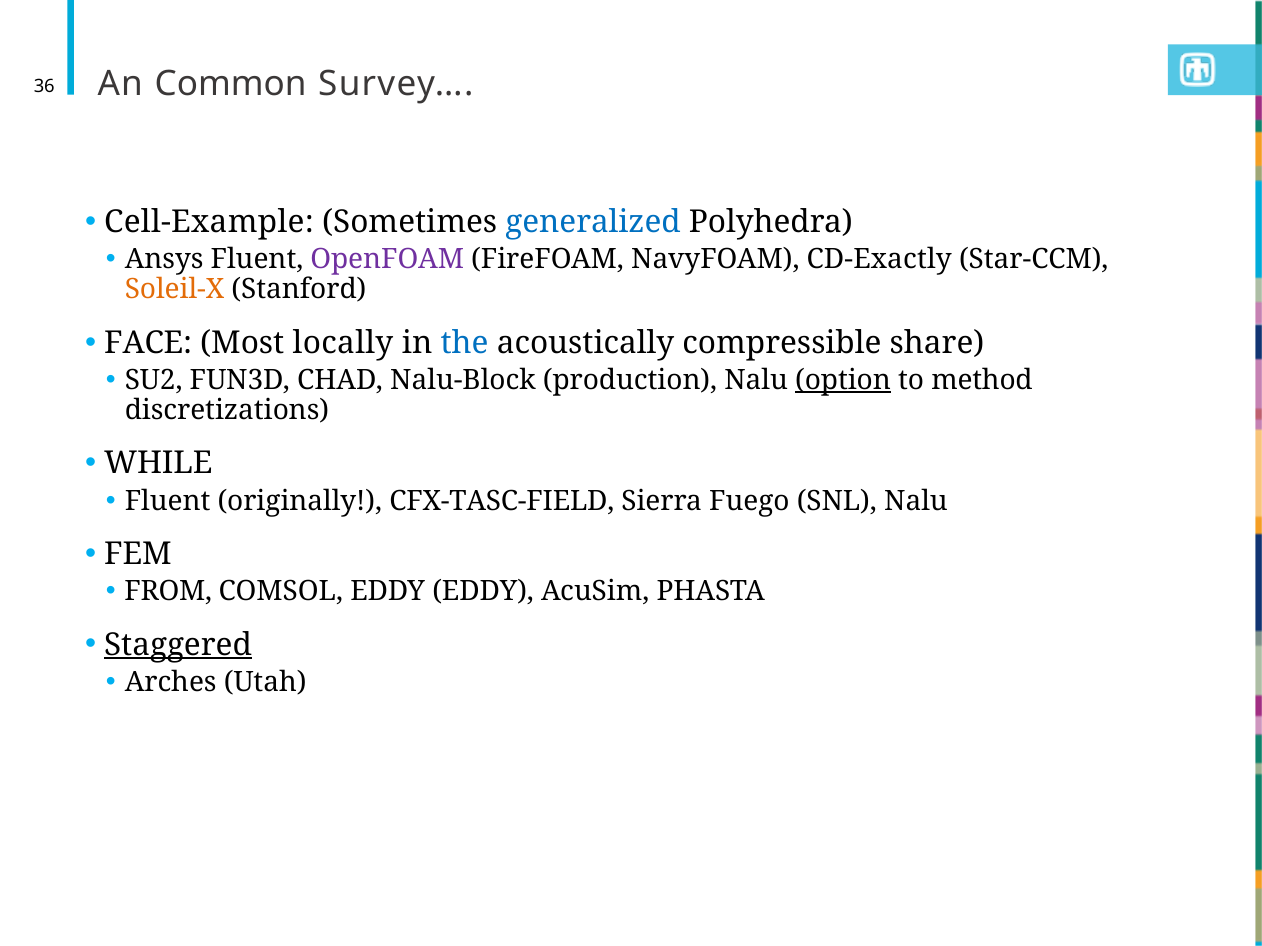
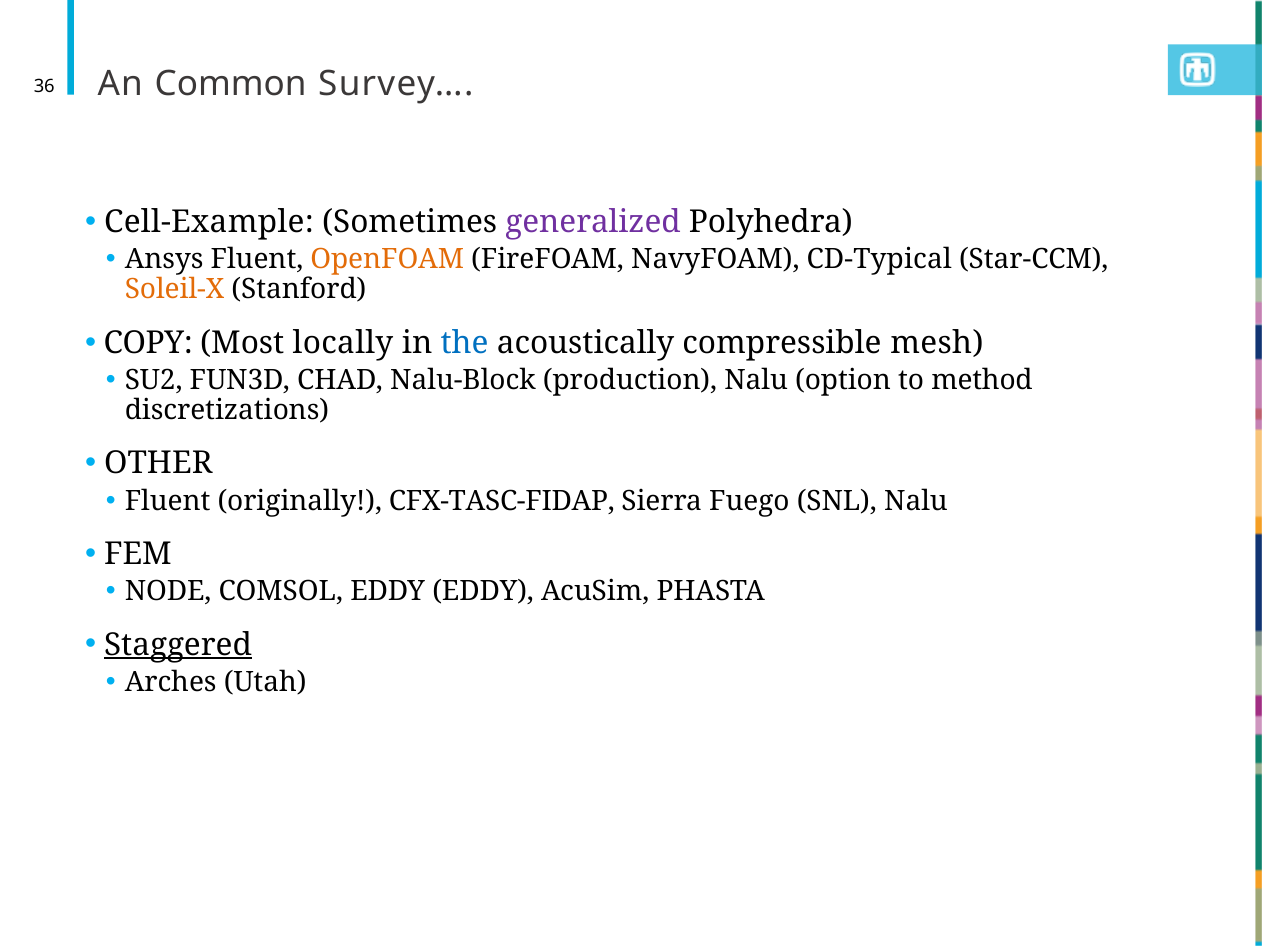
generalized colour: blue -> purple
OpenFOAM colour: purple -> orange
CD-Exactly: CD-Exactly -> CD-Typical
FACE: FACE -> COPY
share: share -> mesh
option underline: present -> none
WHILE: WHILE -> OTHER
CFX-TASC-FIELD: CFX-TASC-FIELD -> CFX-TASC-FIDAP
FROM: FROM -> NODE
